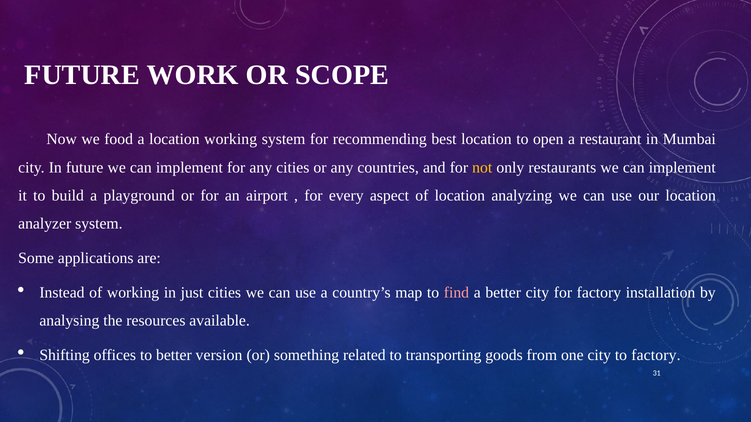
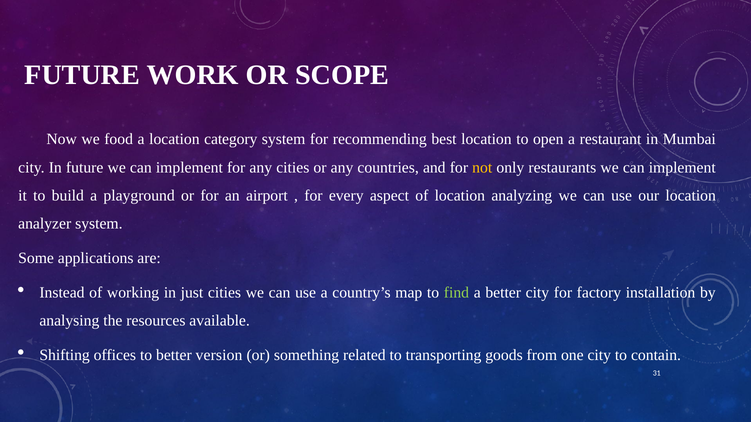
location working: working -> category
find colour: pink -> light green
to factory: factory -> contain
